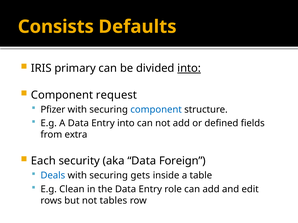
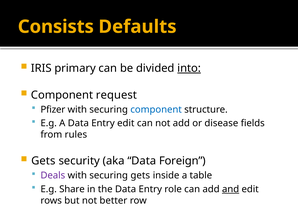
Entry into: into -> edit
defined: defined -> disease
extra: extra -> rules
Each at (43, 161): Each -> Gets
Deals colour: blue -> purple
Clean: Clean -> Share
and underline: none -> present
tables: tables -> better
